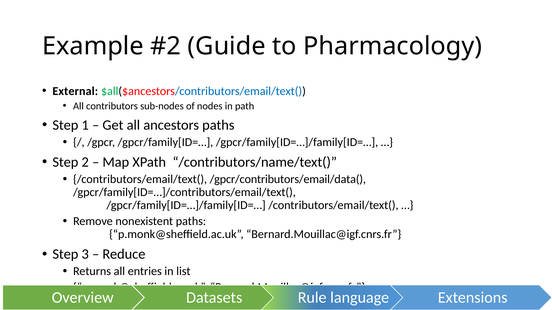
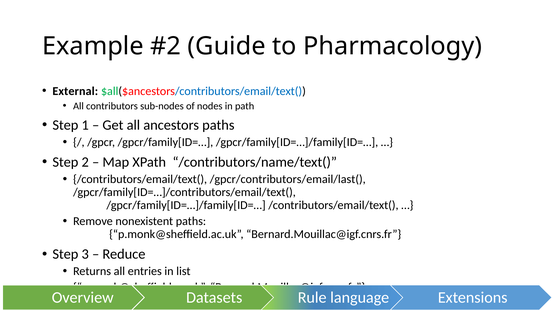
/gpcr/contributors/email/data(: /gpcr/contributors/email/data( -> /gpcr/contributors/email/last(
